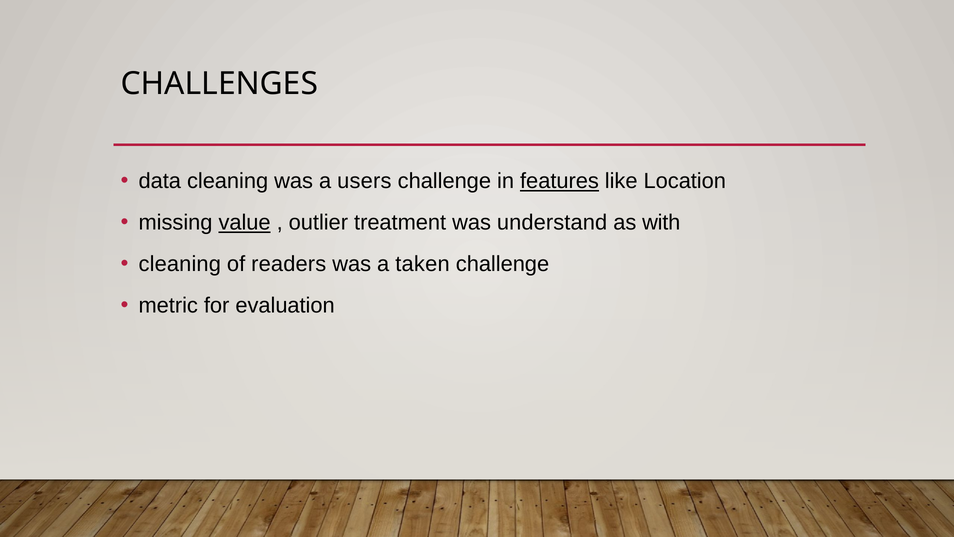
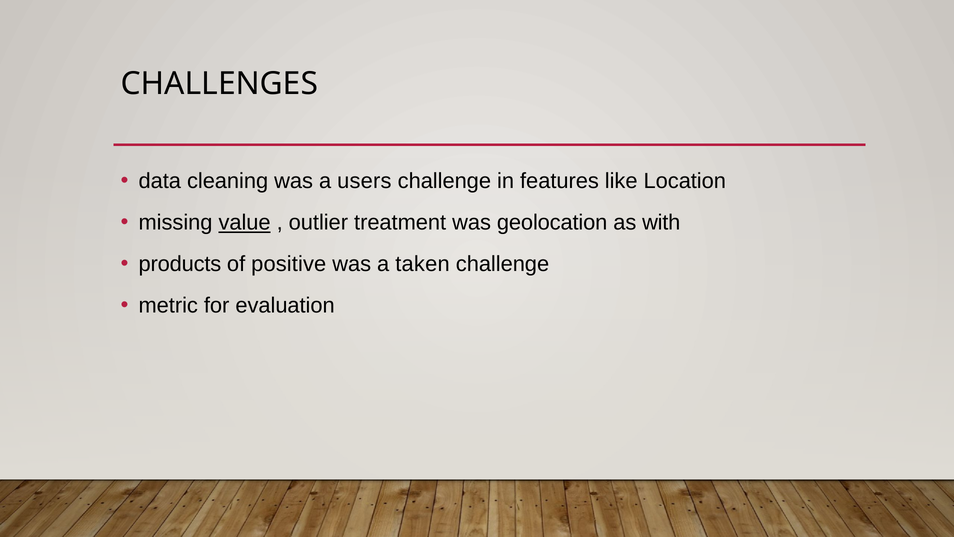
features underline: present -> none
understand: understand -> geolocation
cleaning at (180, 264): cleaning -> products
readers: readers -> positive
